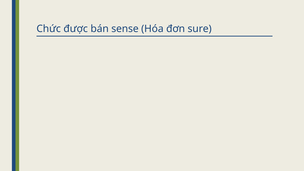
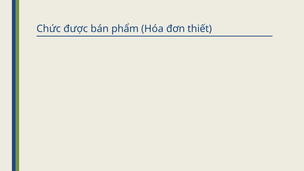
sense: sense -> phẩm
sure: sure -> thiết
